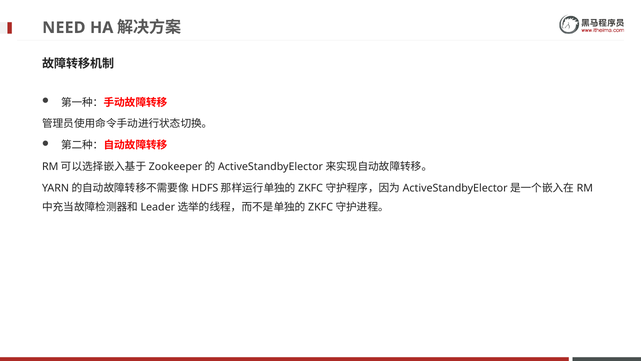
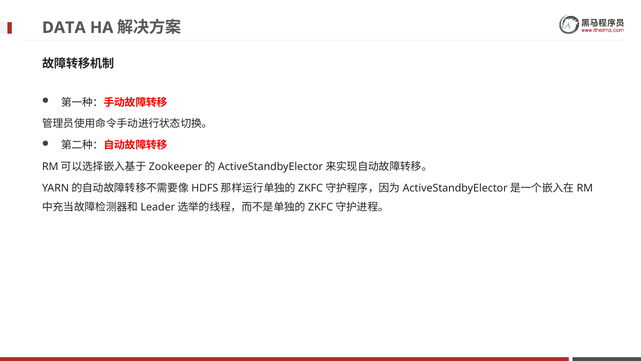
NEED: NEED -> DATA
